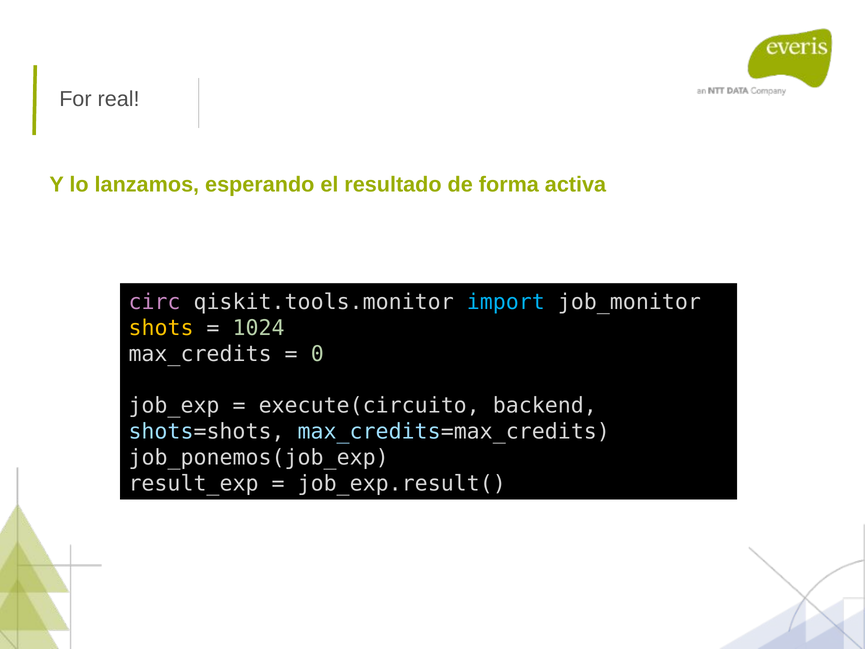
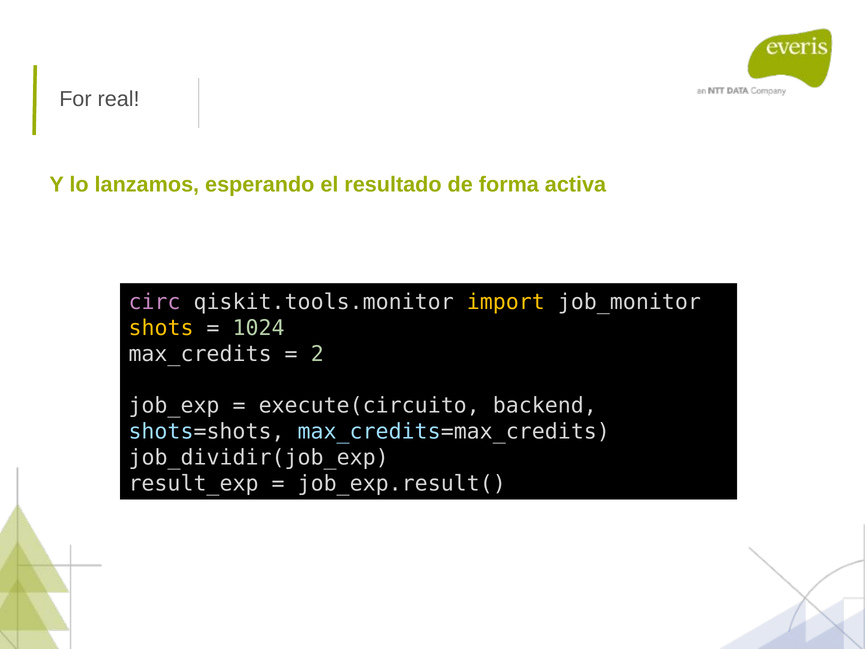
import colour: light blue -> yellow
0: 0 -> 2
job_ponemos(job_exp: job_ponemos(job_exp -> job_dividir(job_exp
